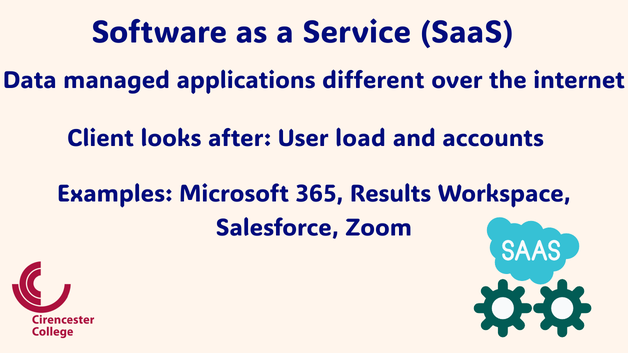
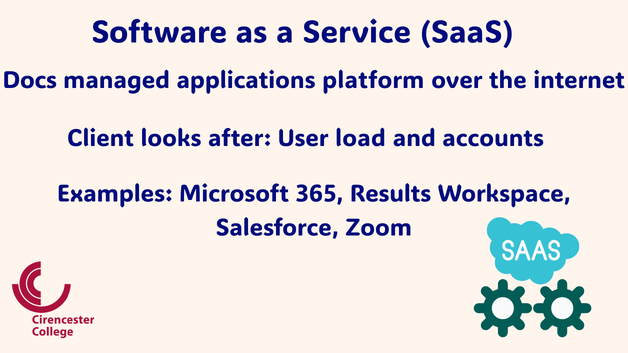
Data: Data -> Docs
different: different -> platform
